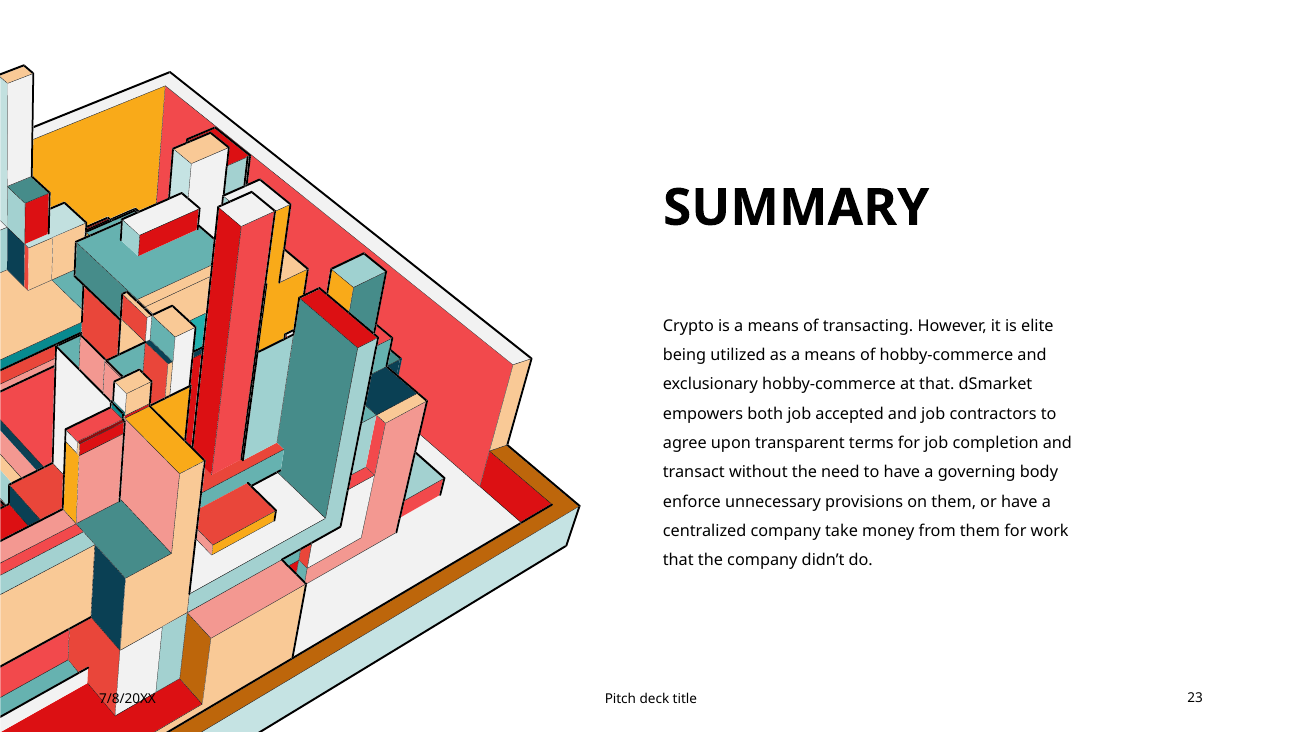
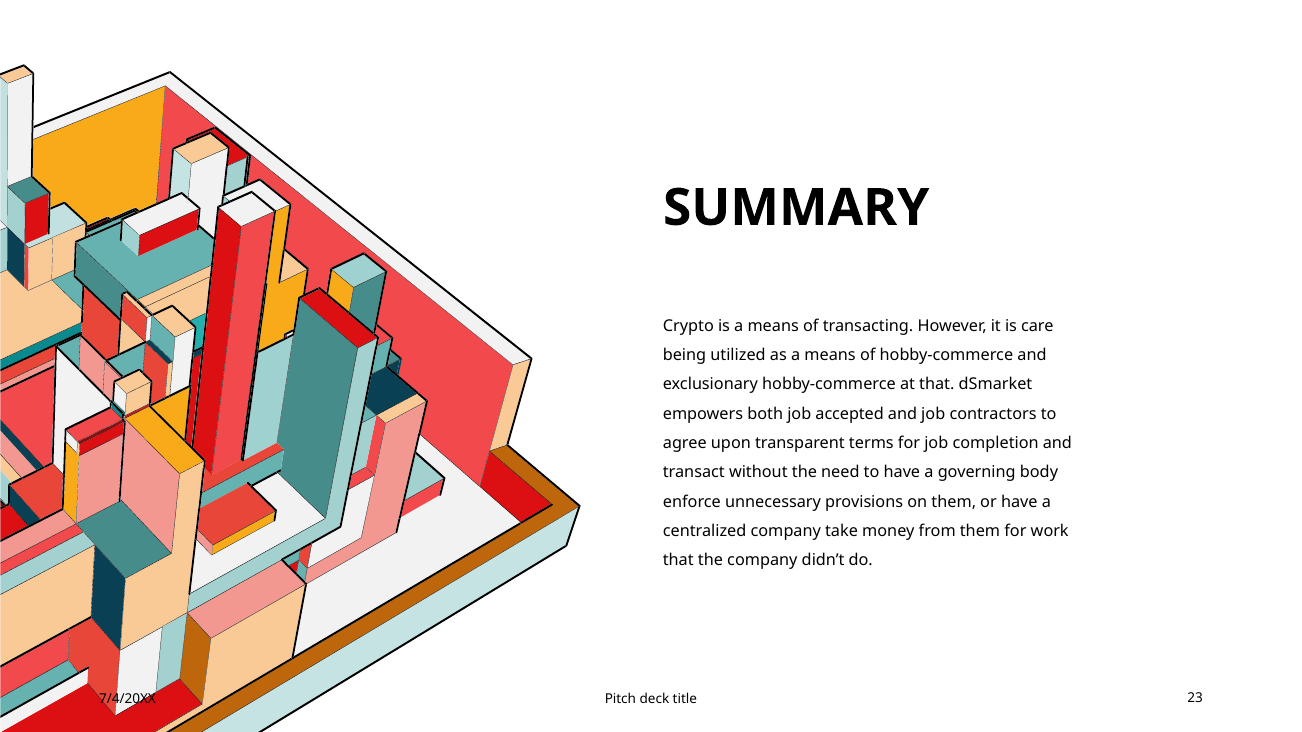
elite: elite -> care
7/8/20XX: 7/8/20XX -> 7/4/20XX
